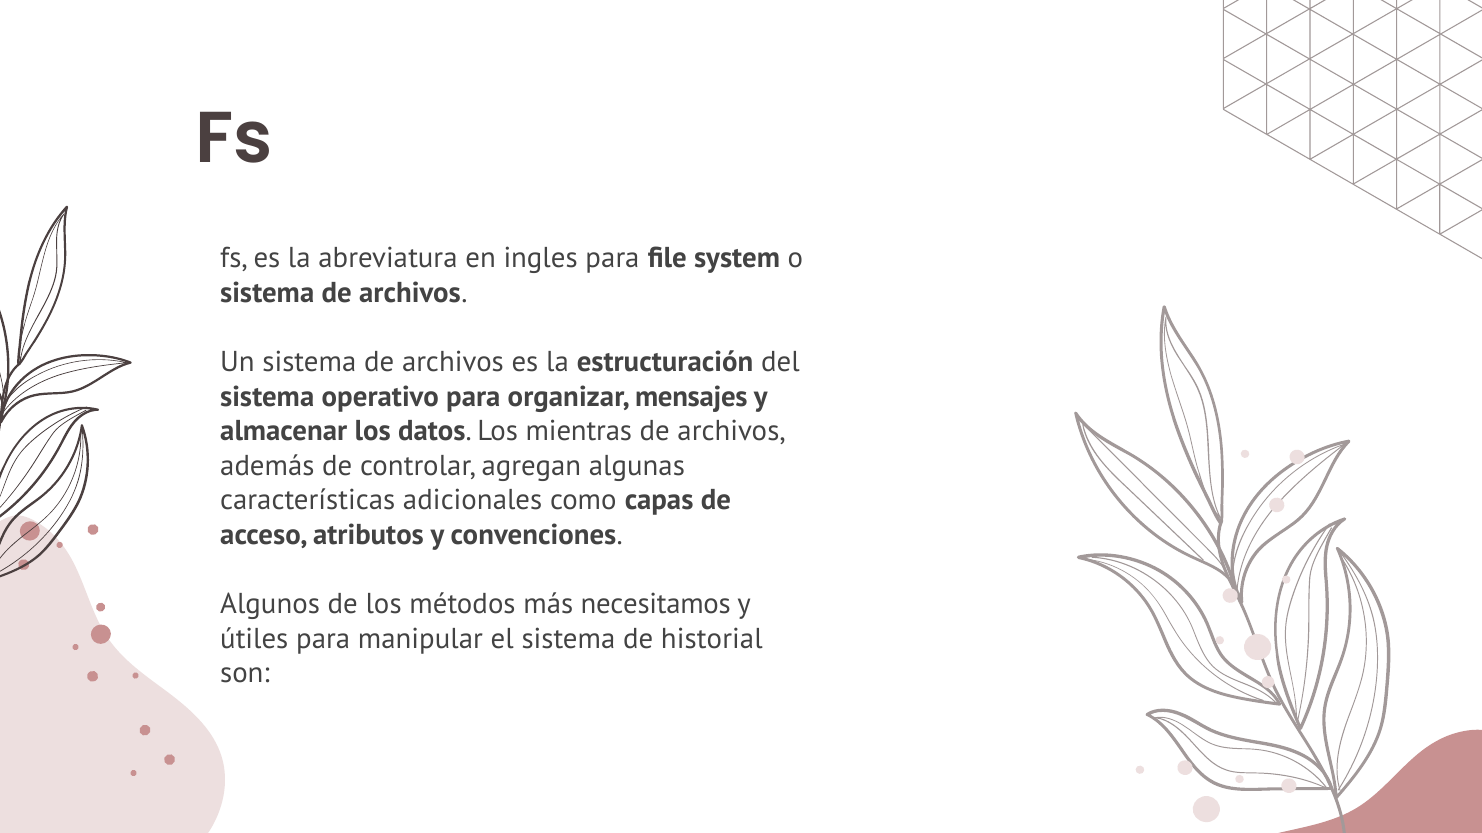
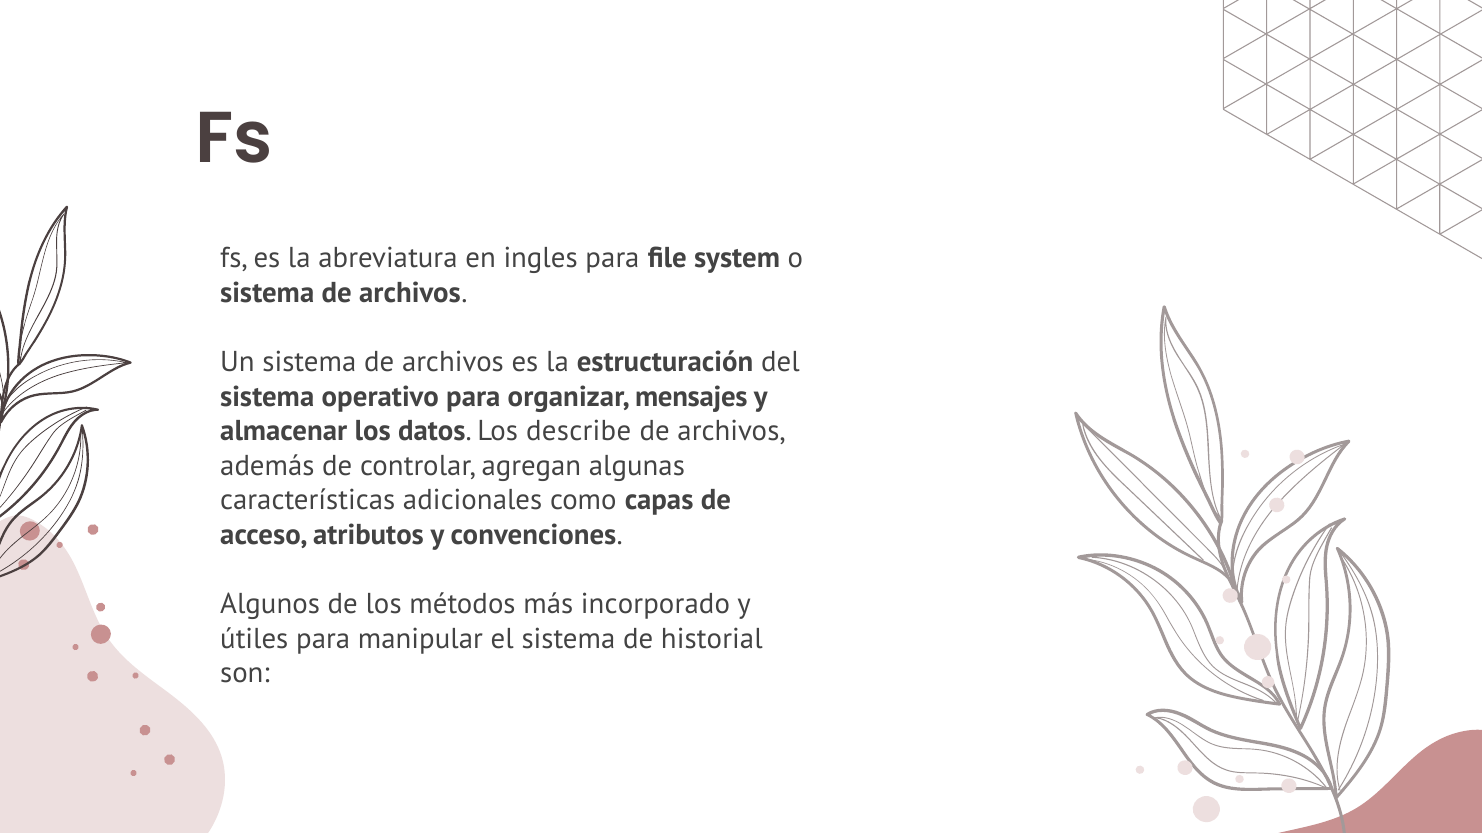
mientras: mientras -> describe
necesitamos: necesitamos -> incorporado
